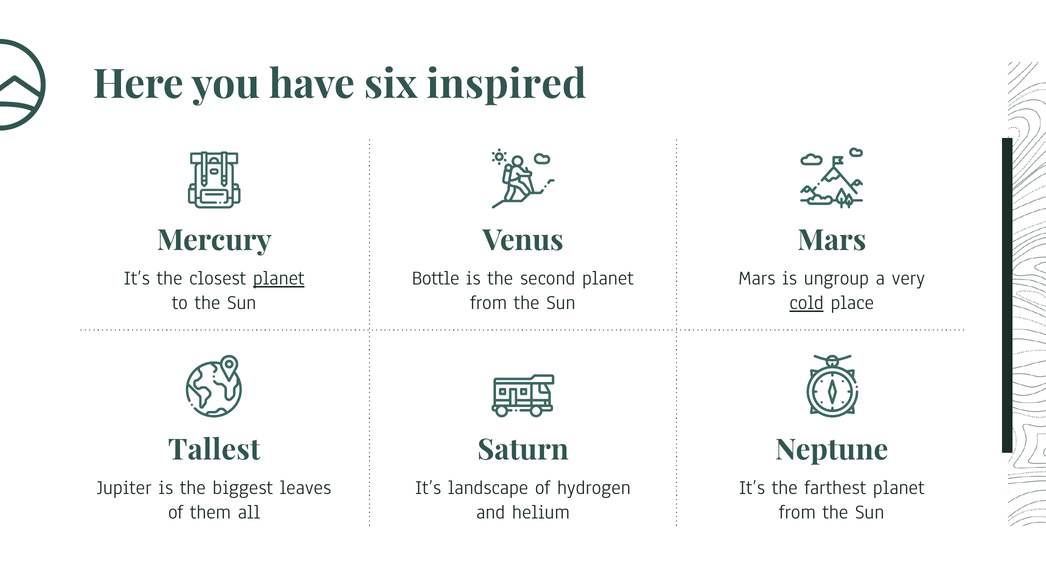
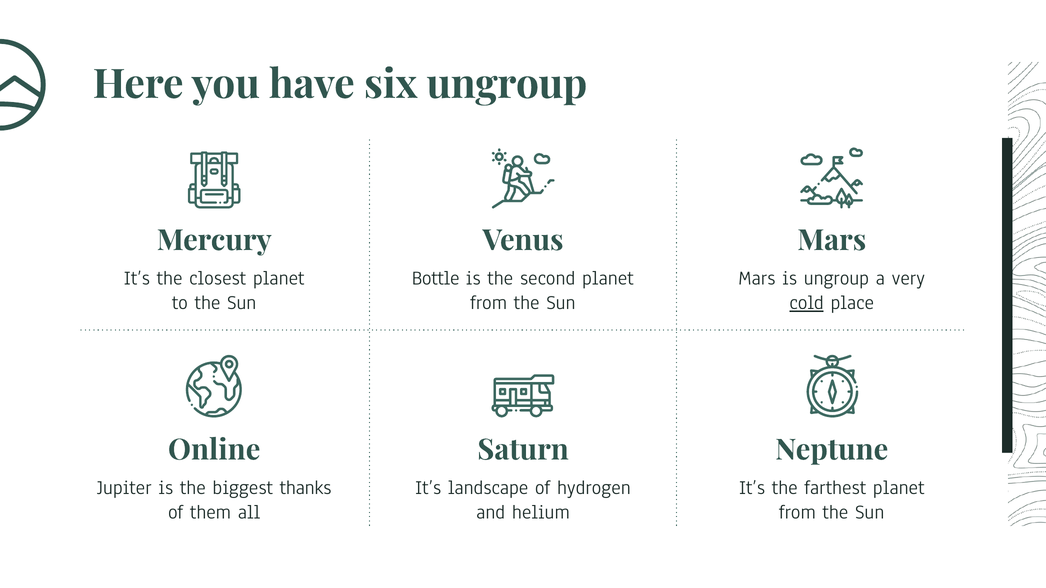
six inspired: inspired -> ungroup
planet at (279, 278) underline: present -> none
Tallest: Tallest -> Online
leaves: leaves -> thanks
